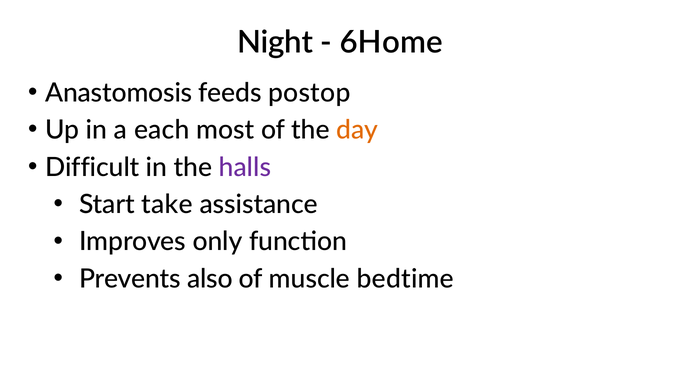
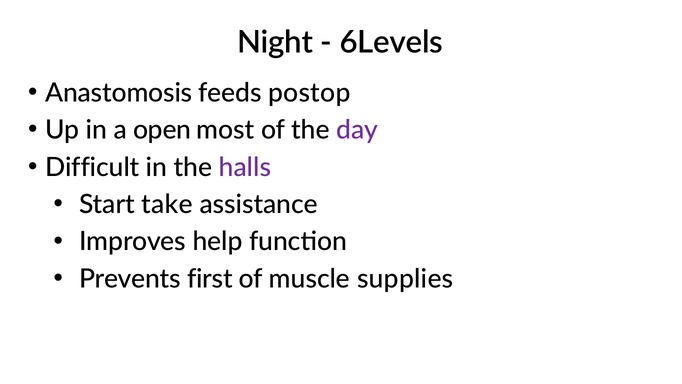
6Home: 6Home -> 6Levels
each: each -> open
day colour: orange -> purple
only: only -> help
also: also -> first
bedtime: bedtime -> supplies
